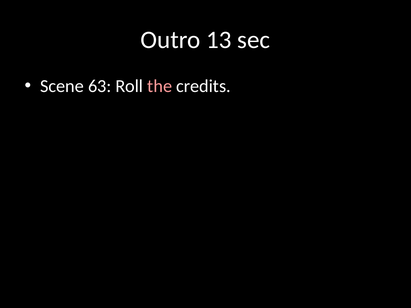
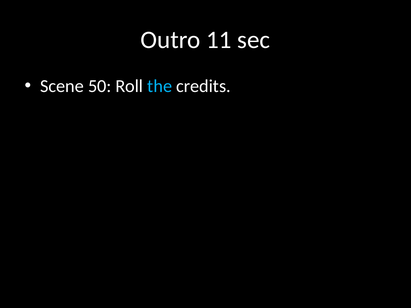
13: 13 -> 11
63: 63 -> 50
the colour: pink -> light blue
